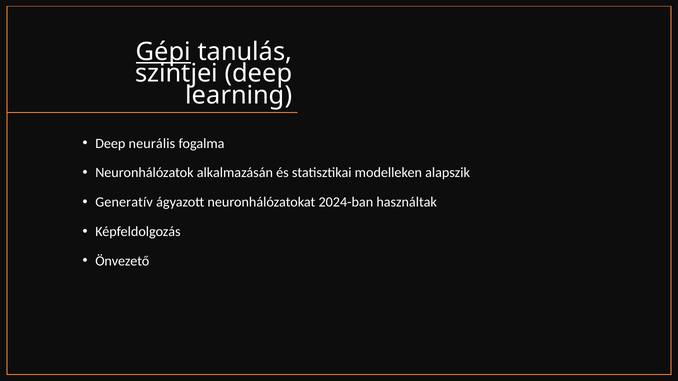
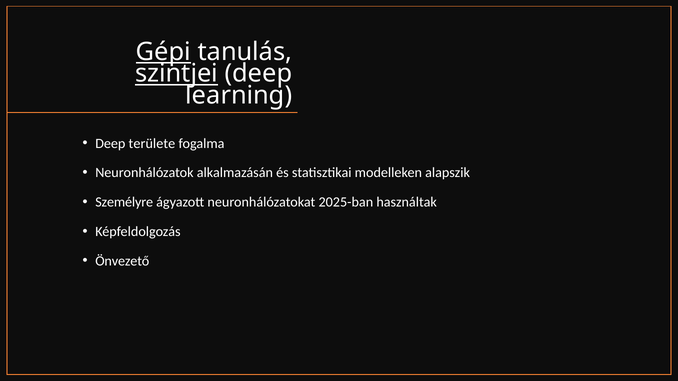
szintjei underline: none -> present
neurális: neurális -> területe
Generatív: Generatív -> Személyre
2024-ban: 2024-ban -> 2025-ban
